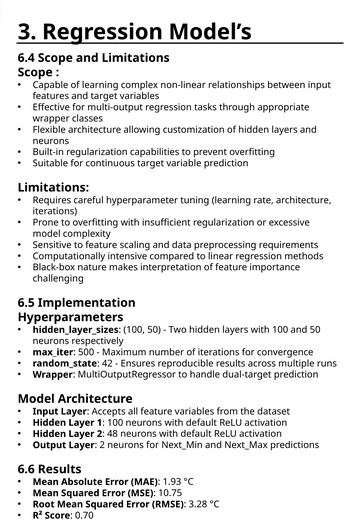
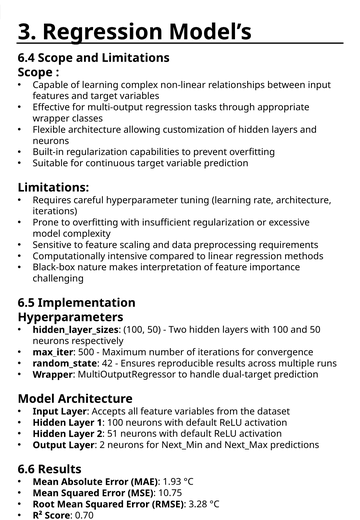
48: 48 -> 51
